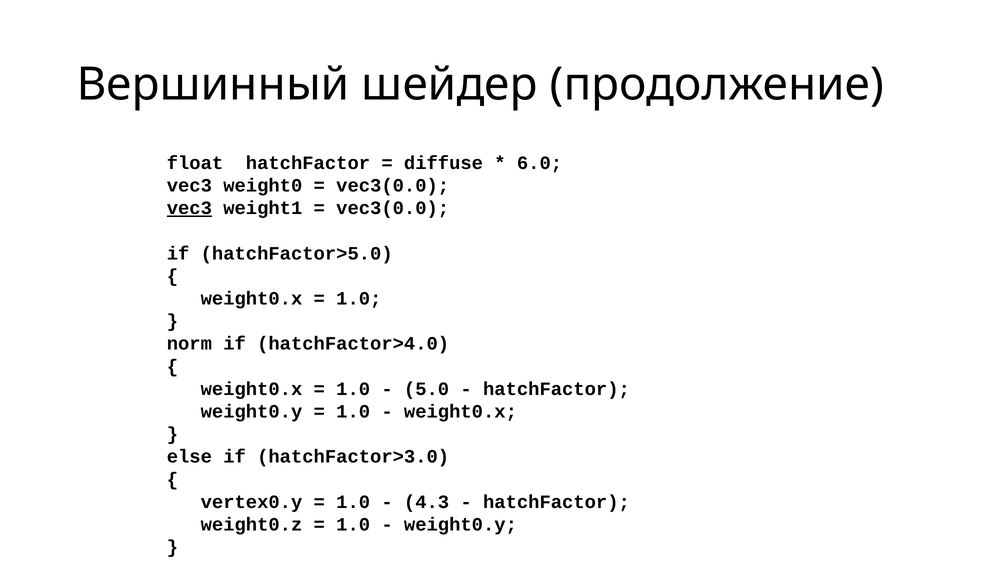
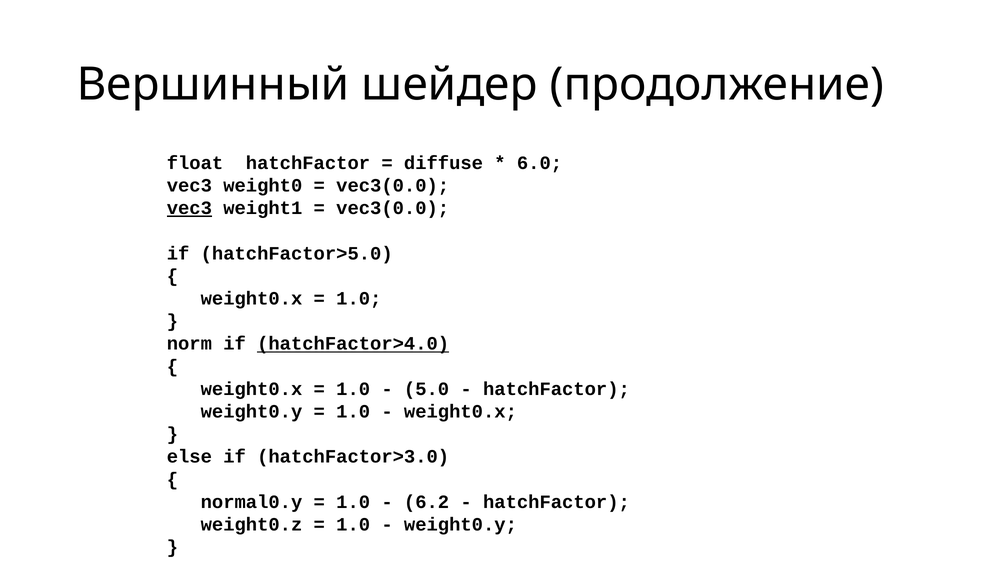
hatchFactor>4.0 underline: none -> present
vertex0.y: vertex0.y -> normal0.y
4.3: 4.3 -> 6.2
